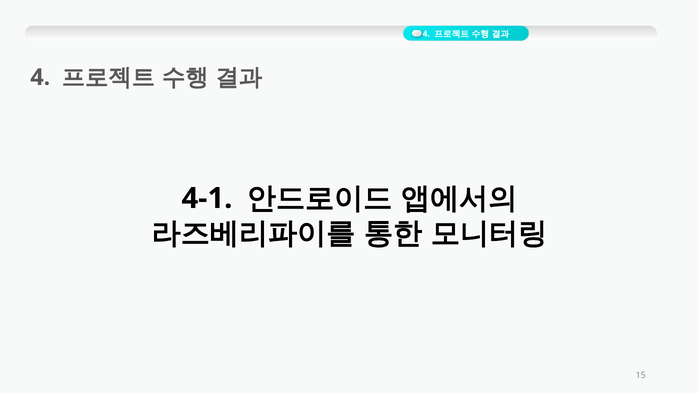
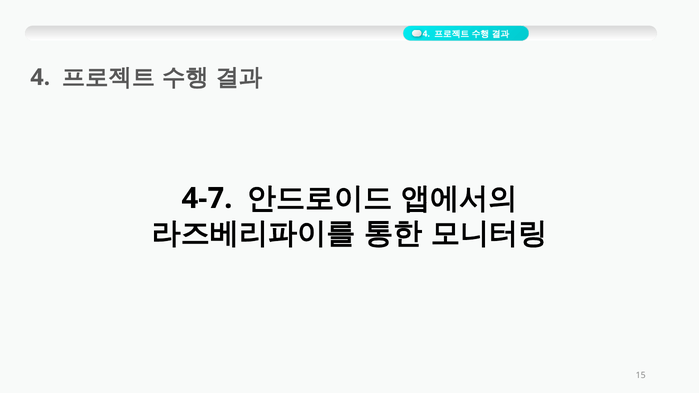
4-1: 4-1 -> 4-7
